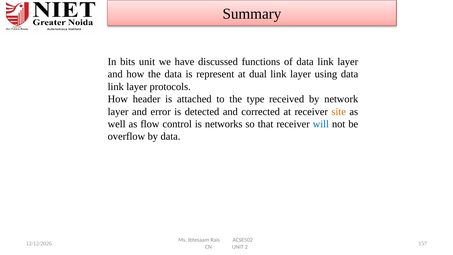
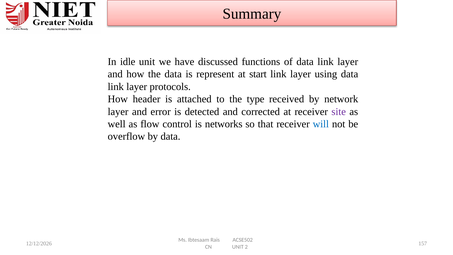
bits: bits -> idle
dual: dual -> start
site colour: orange -> purple
